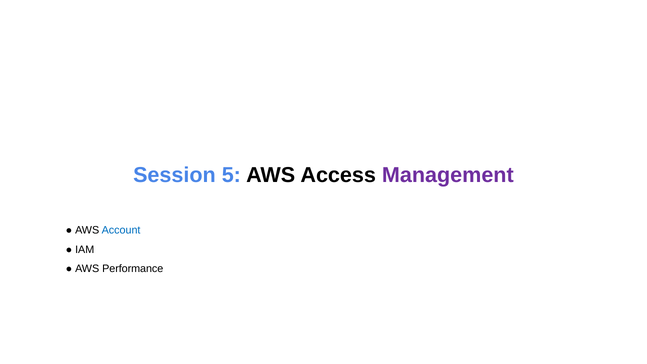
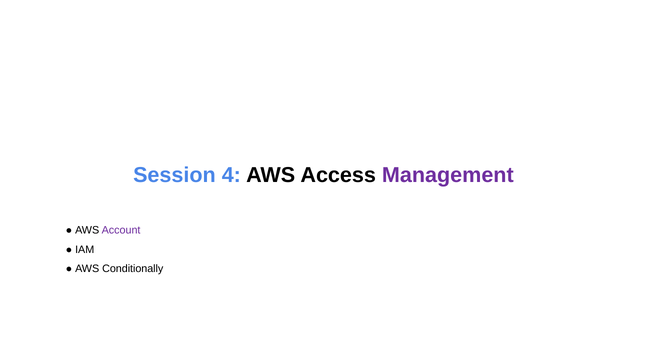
5: 5 -> 4
Account colour: blue -> purple
Performance: Performance -> Conditionally
